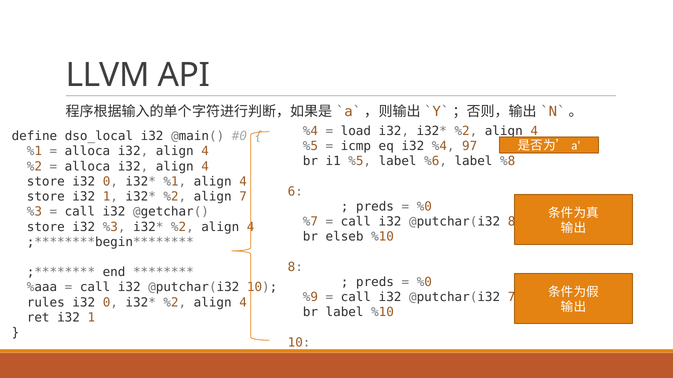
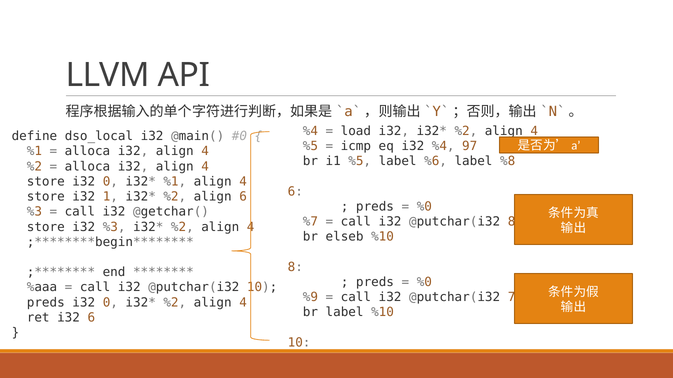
align 7: 7 -> 6
rules at (46, 303): rules -> preds
ret i32 1: 1 -> 6
